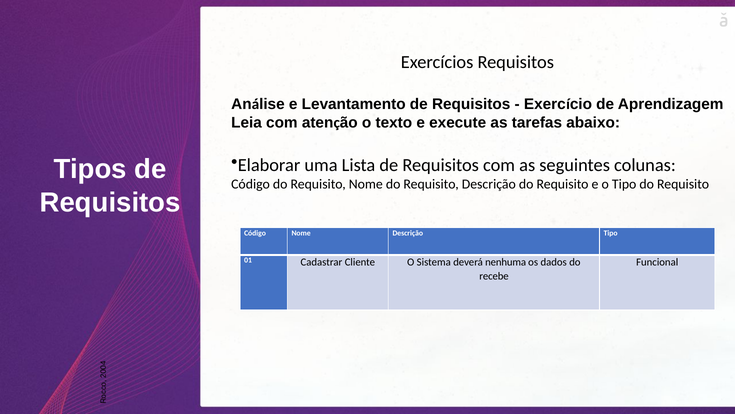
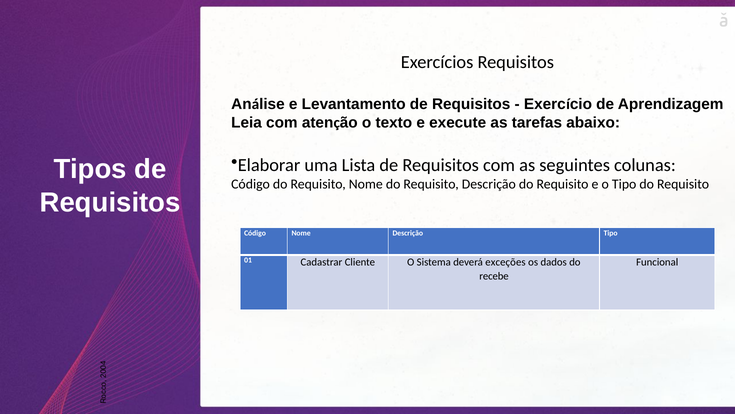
nenhuma: nenhuma -> exceções
